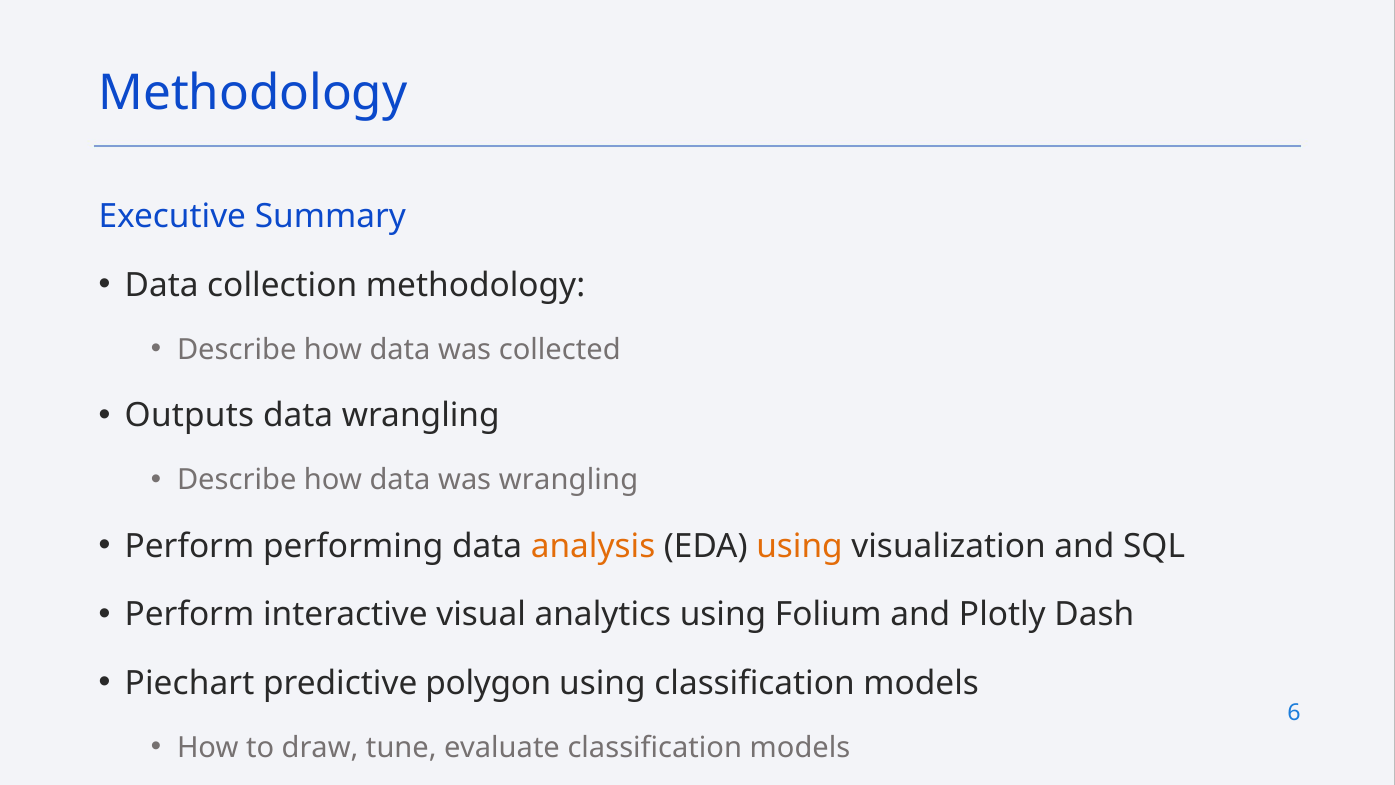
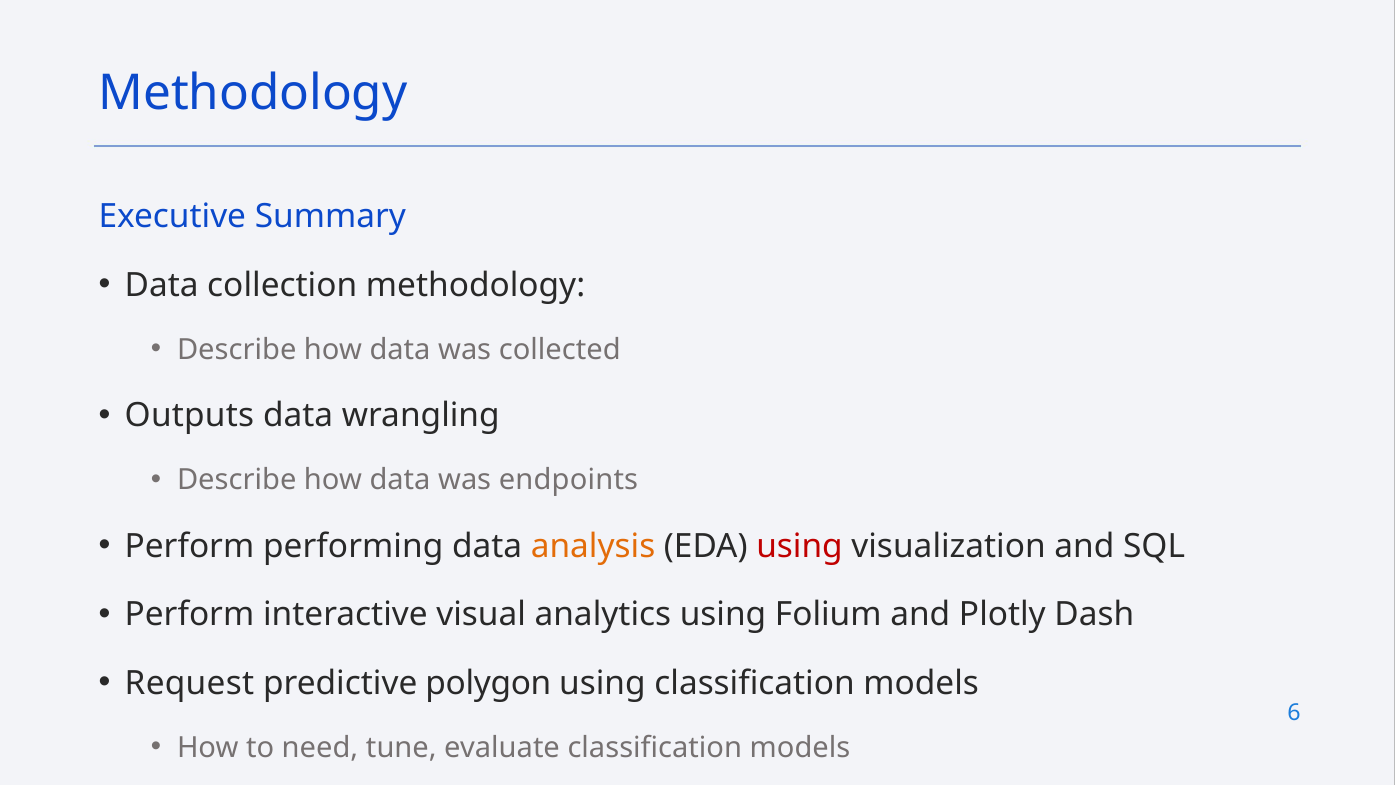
was wrangling: wrangling -> endpoints
using at (799, 546) colour: orange -> red
Piechart: Piechart -> Request
draw: draw -> need
